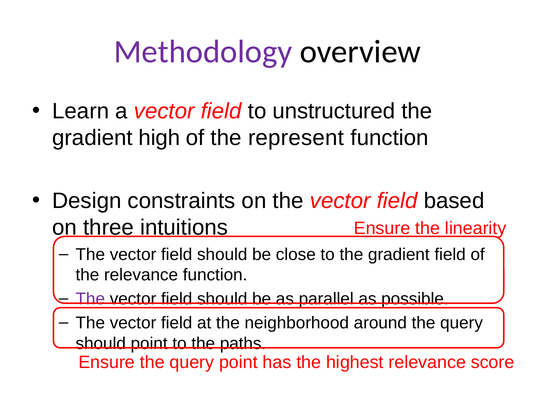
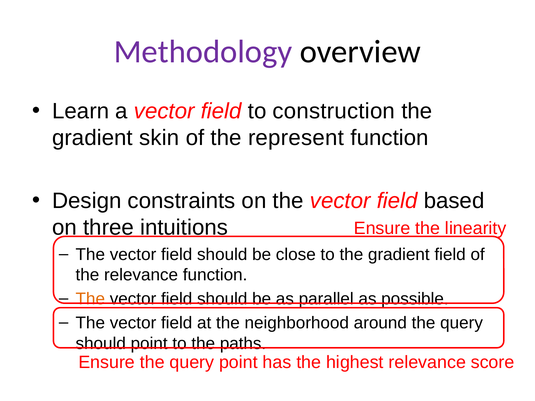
unstructured: unstructured -> construction
high: high -> skin
The at (90, 299) colour: purple -> orange
